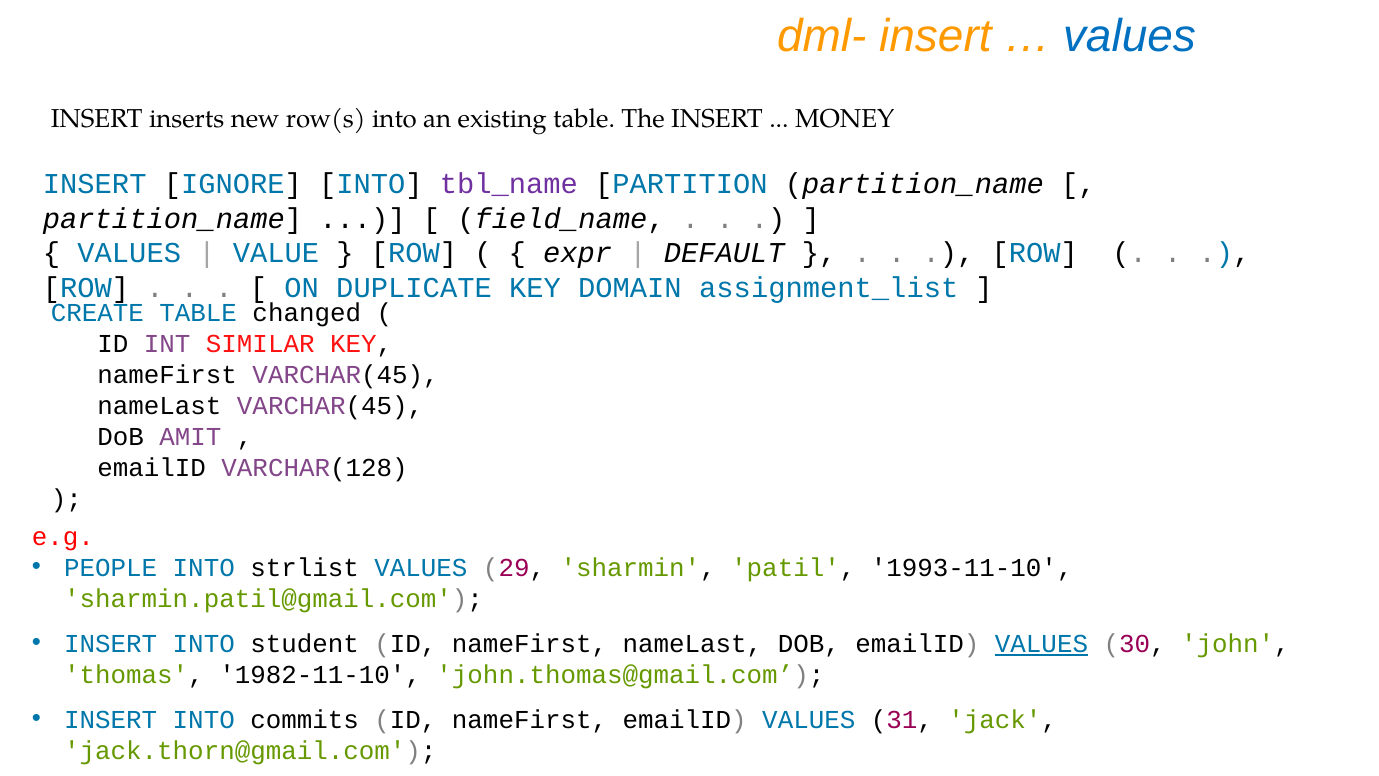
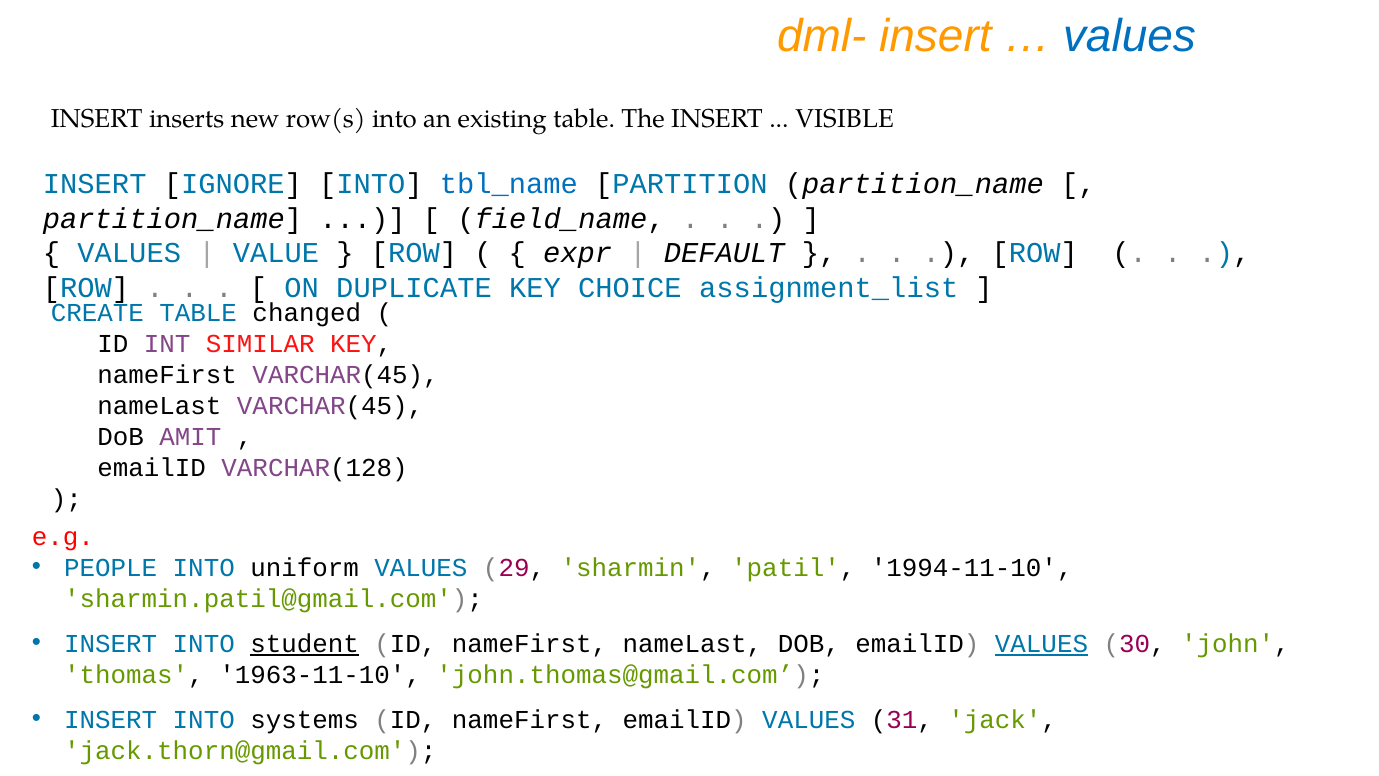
MONEY: MONEY -> VISIBLE
tbl_name colour: purple -> blue
DOMAIN: DOMAIN -> CHOICE
strlist: strlist -> uniform
1993-11-10: 1993-11-10 -> 1994-11-10
student at (305, 643) underline: none -> present
1982-11-10: 1982-11-10 -> 1963-11-10
commits: commits -> systems
